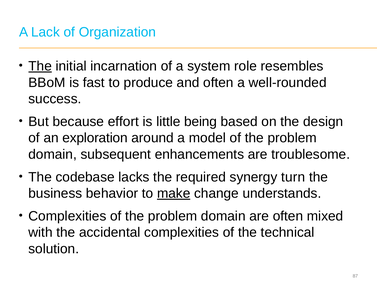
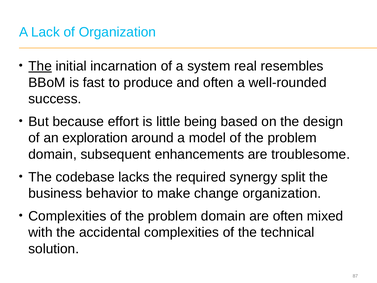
role: role -> real
turn: turn -> split
make underline: present -> none
change understands: understands -> organization
